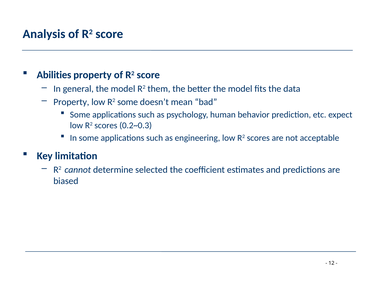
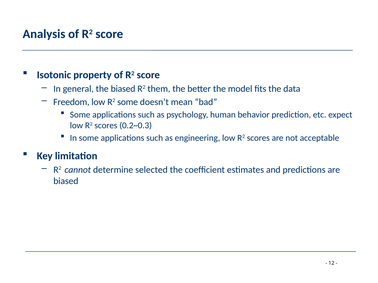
Abilities: Abilities -> Isotonic
general the model: model -> biased
Property at (71, 102): Property -> Freedom
